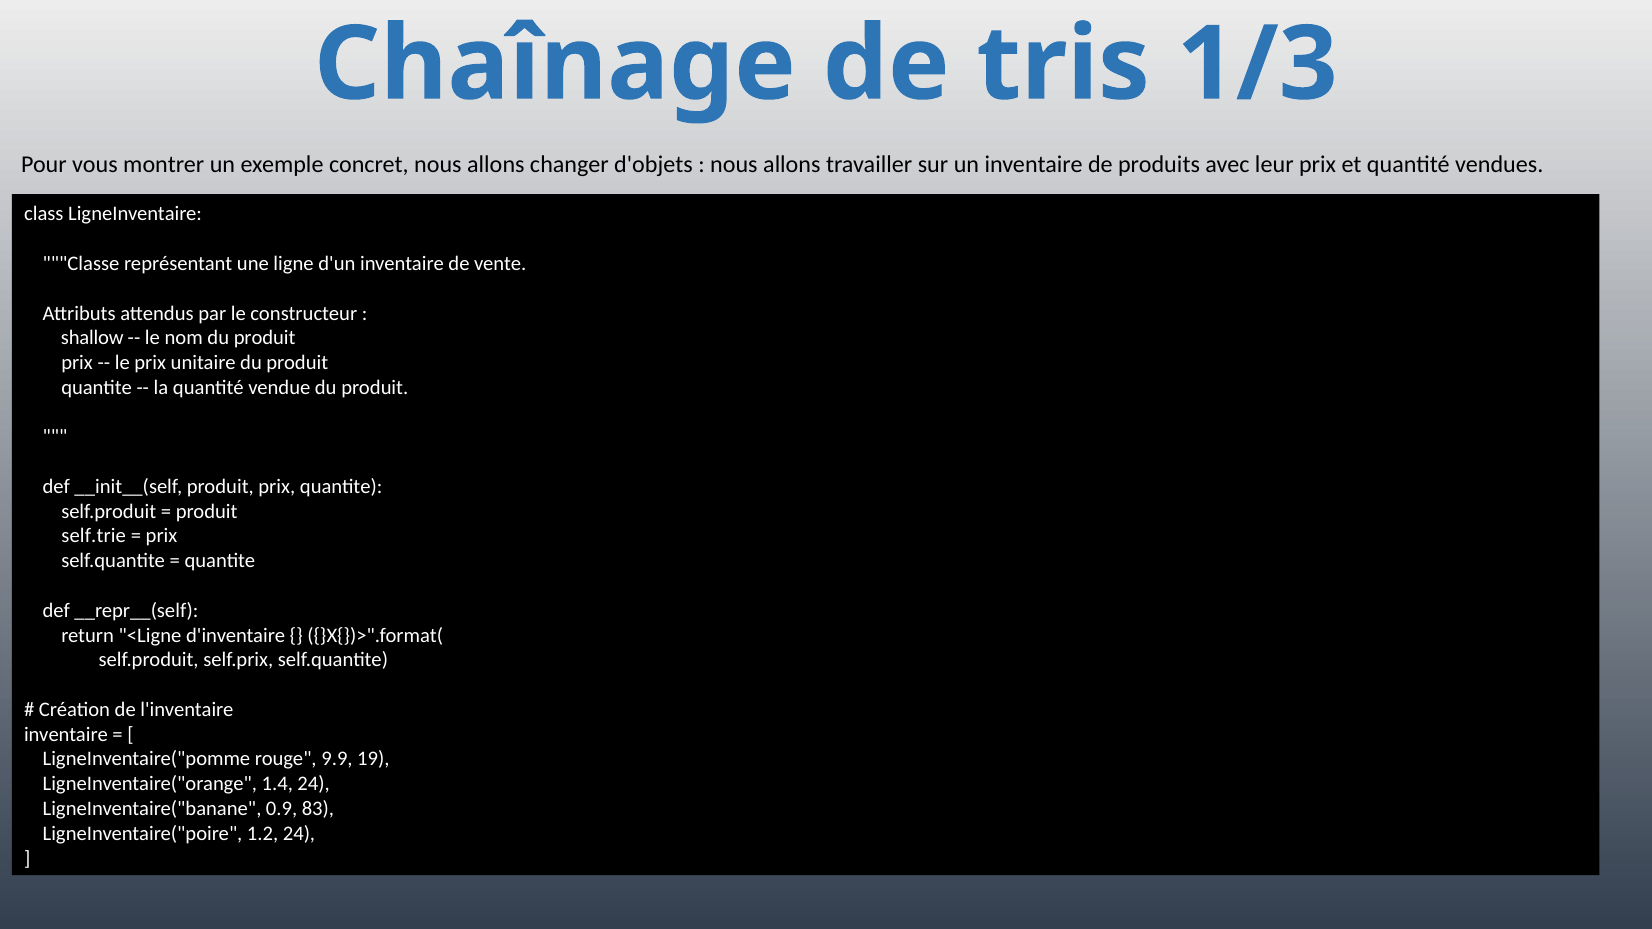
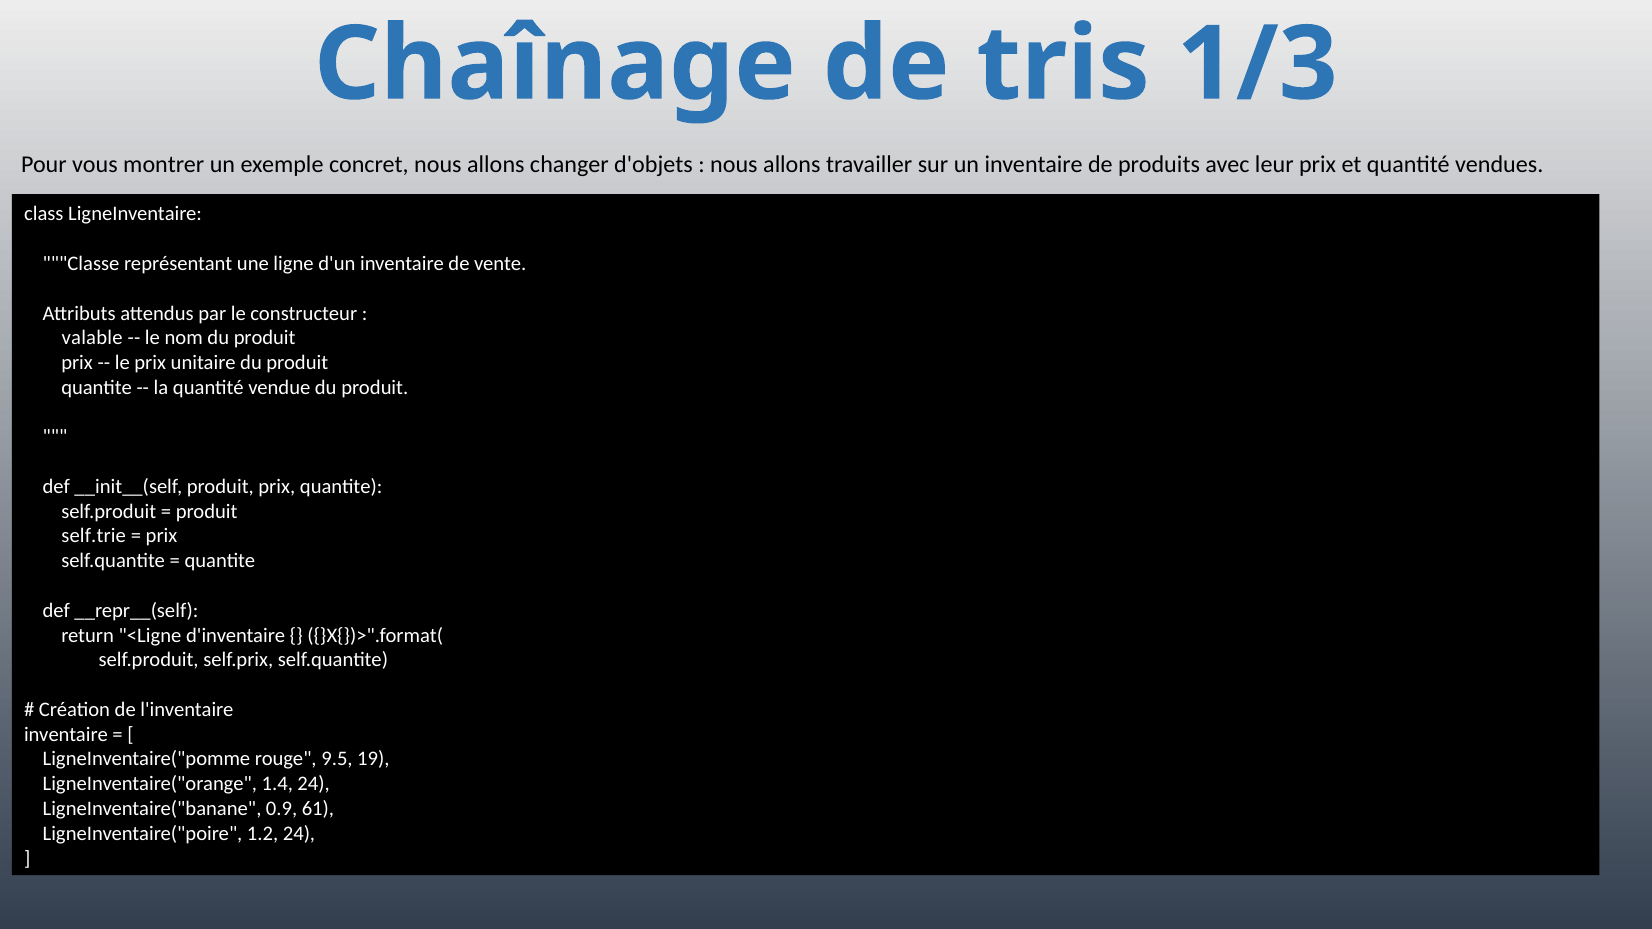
shallow: shallow -> valable
9.9: 9.9 -> 9.5
83: 83 -> 61
